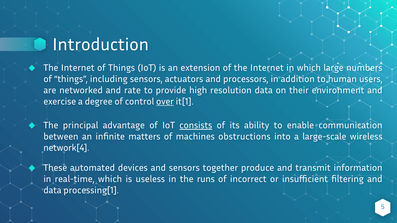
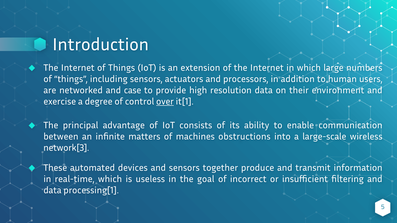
rate: rate -> case
consists underline: present -> none
network[4: network[4 -> network[3
runs: runs -> goal
